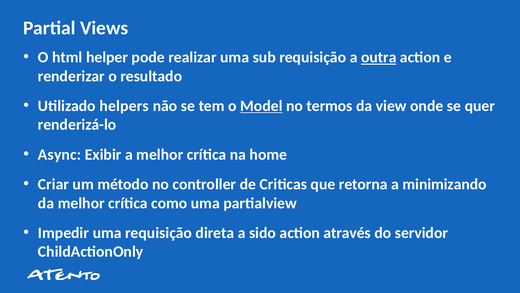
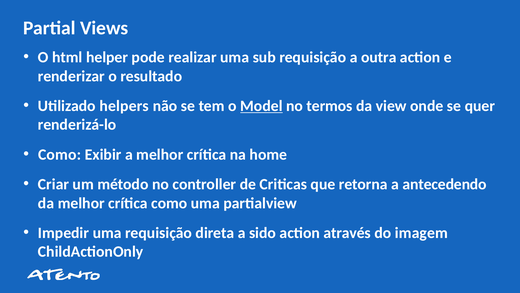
outra underline: present -> none
Async at (60, 154): Async -> Como
minimizando: minimizando -> antecedendo
servidor: servidor -> imagem
